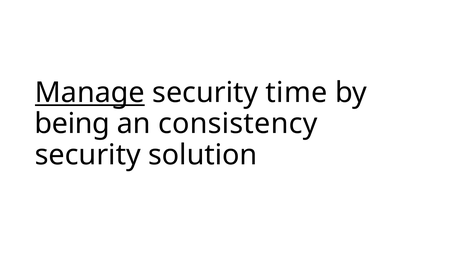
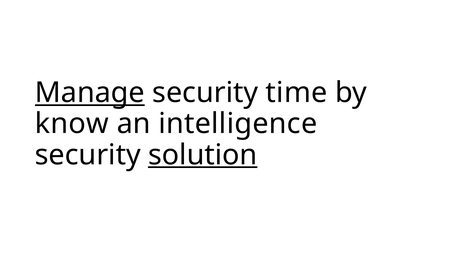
being: being -> know
consistency: consistency -> intelligence
solution underline: none -> present
